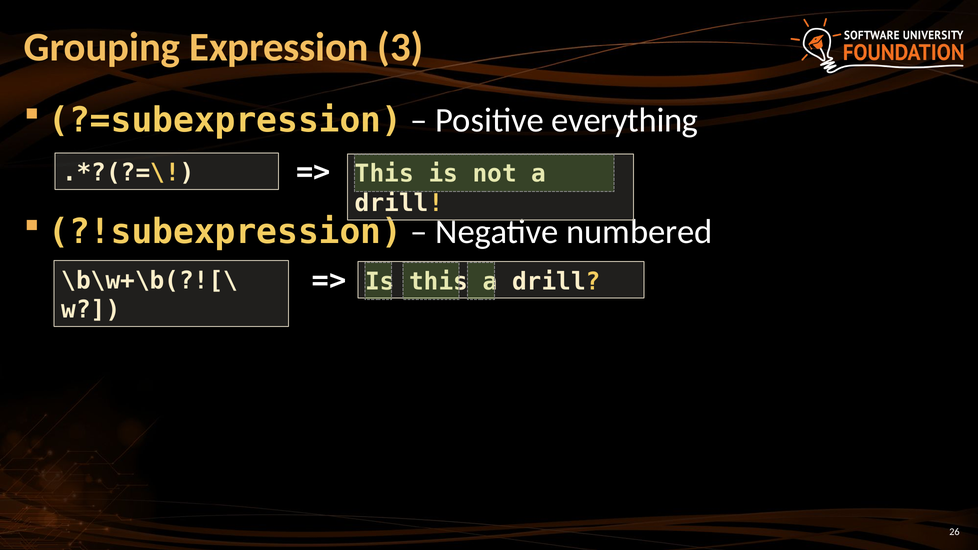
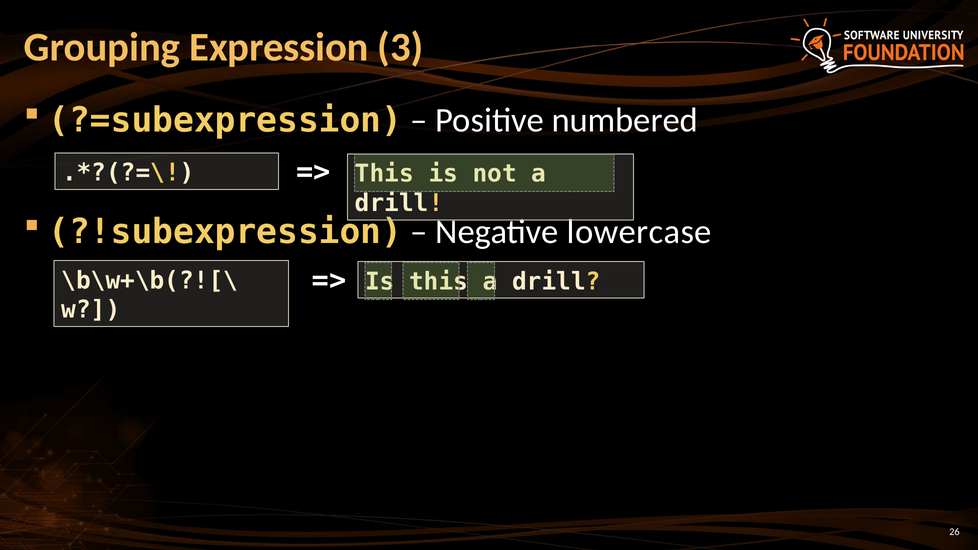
everything: everything -> numbered
numbered: numbered -> lowercase
